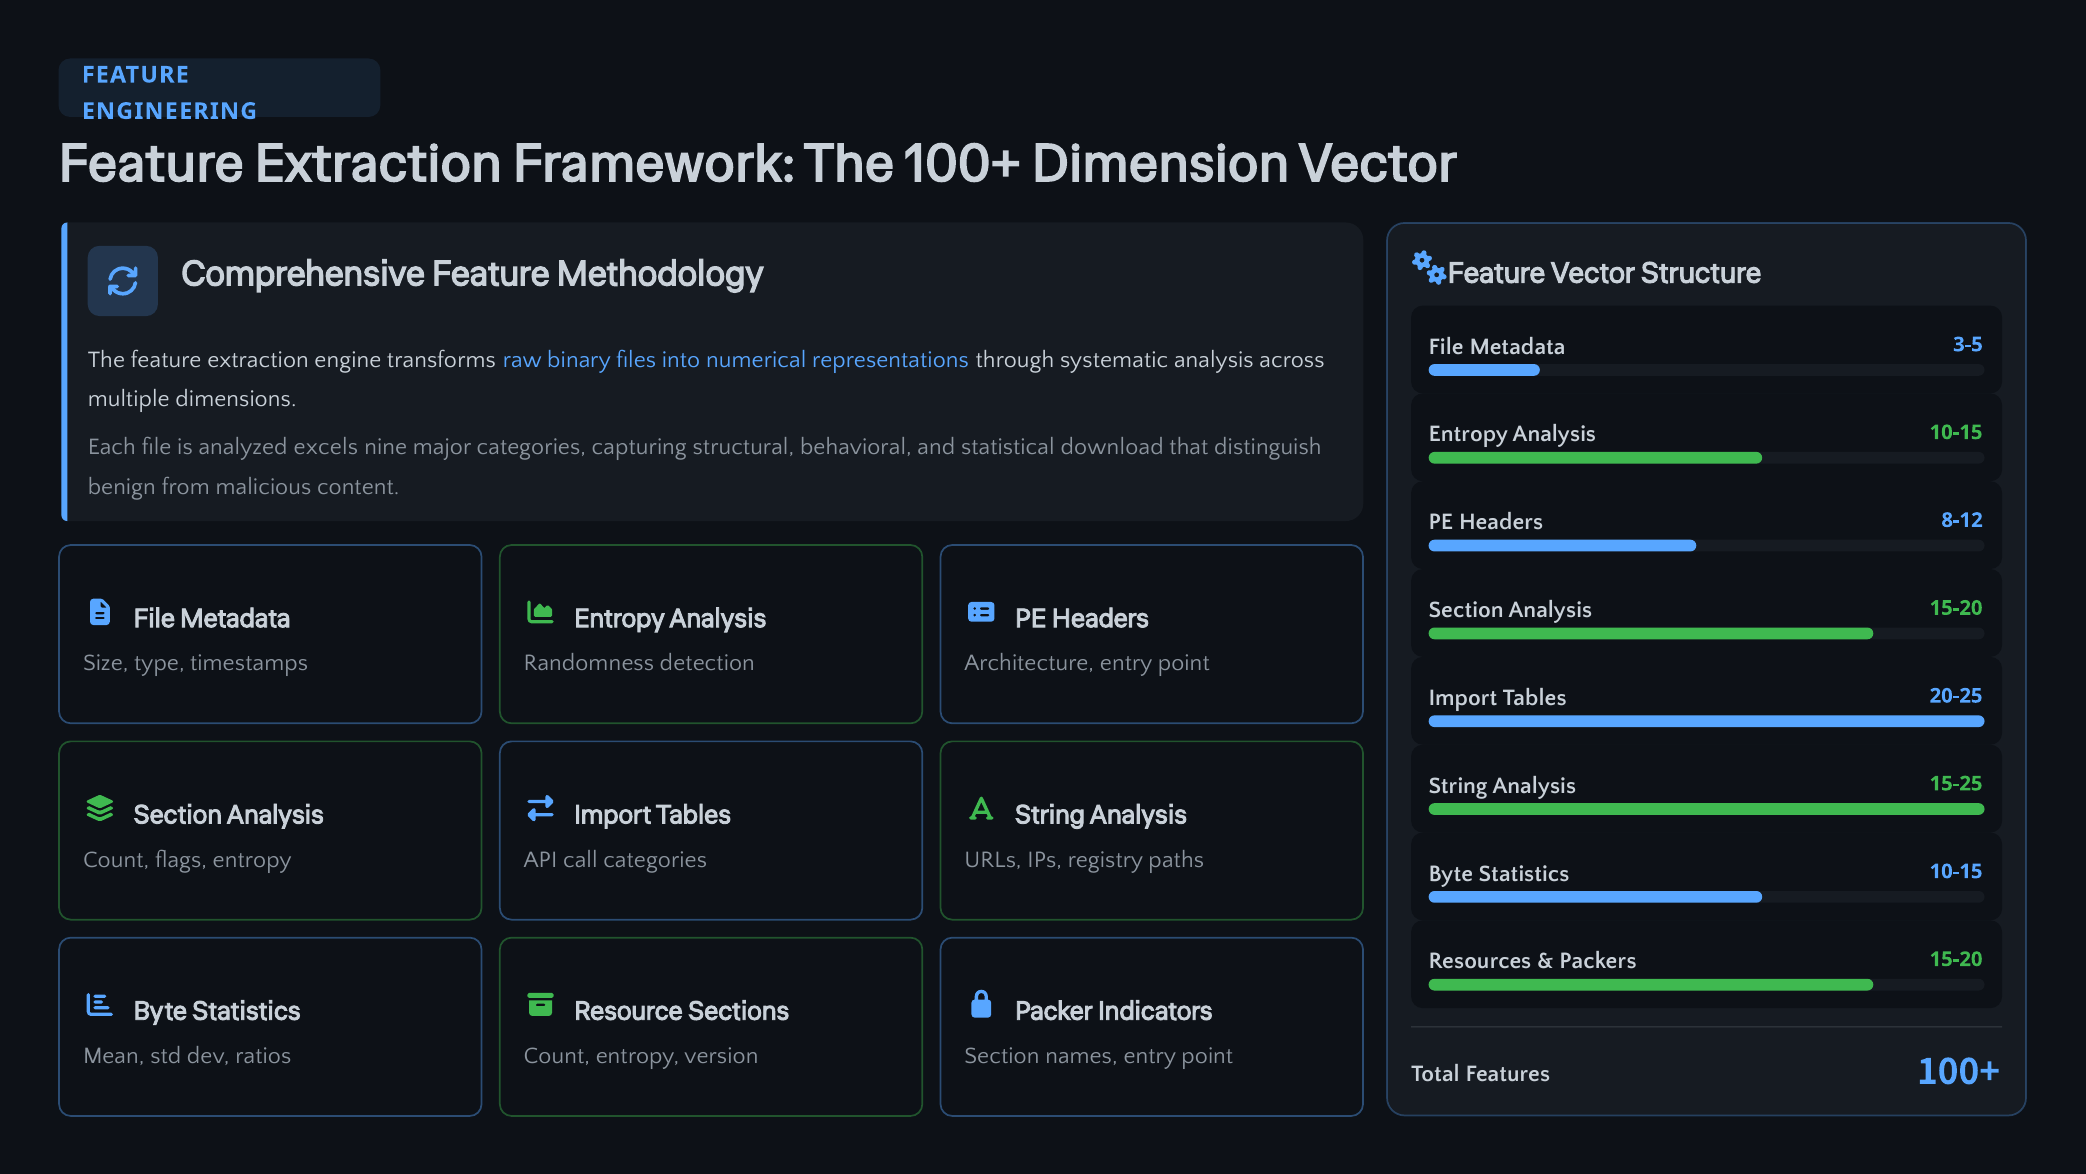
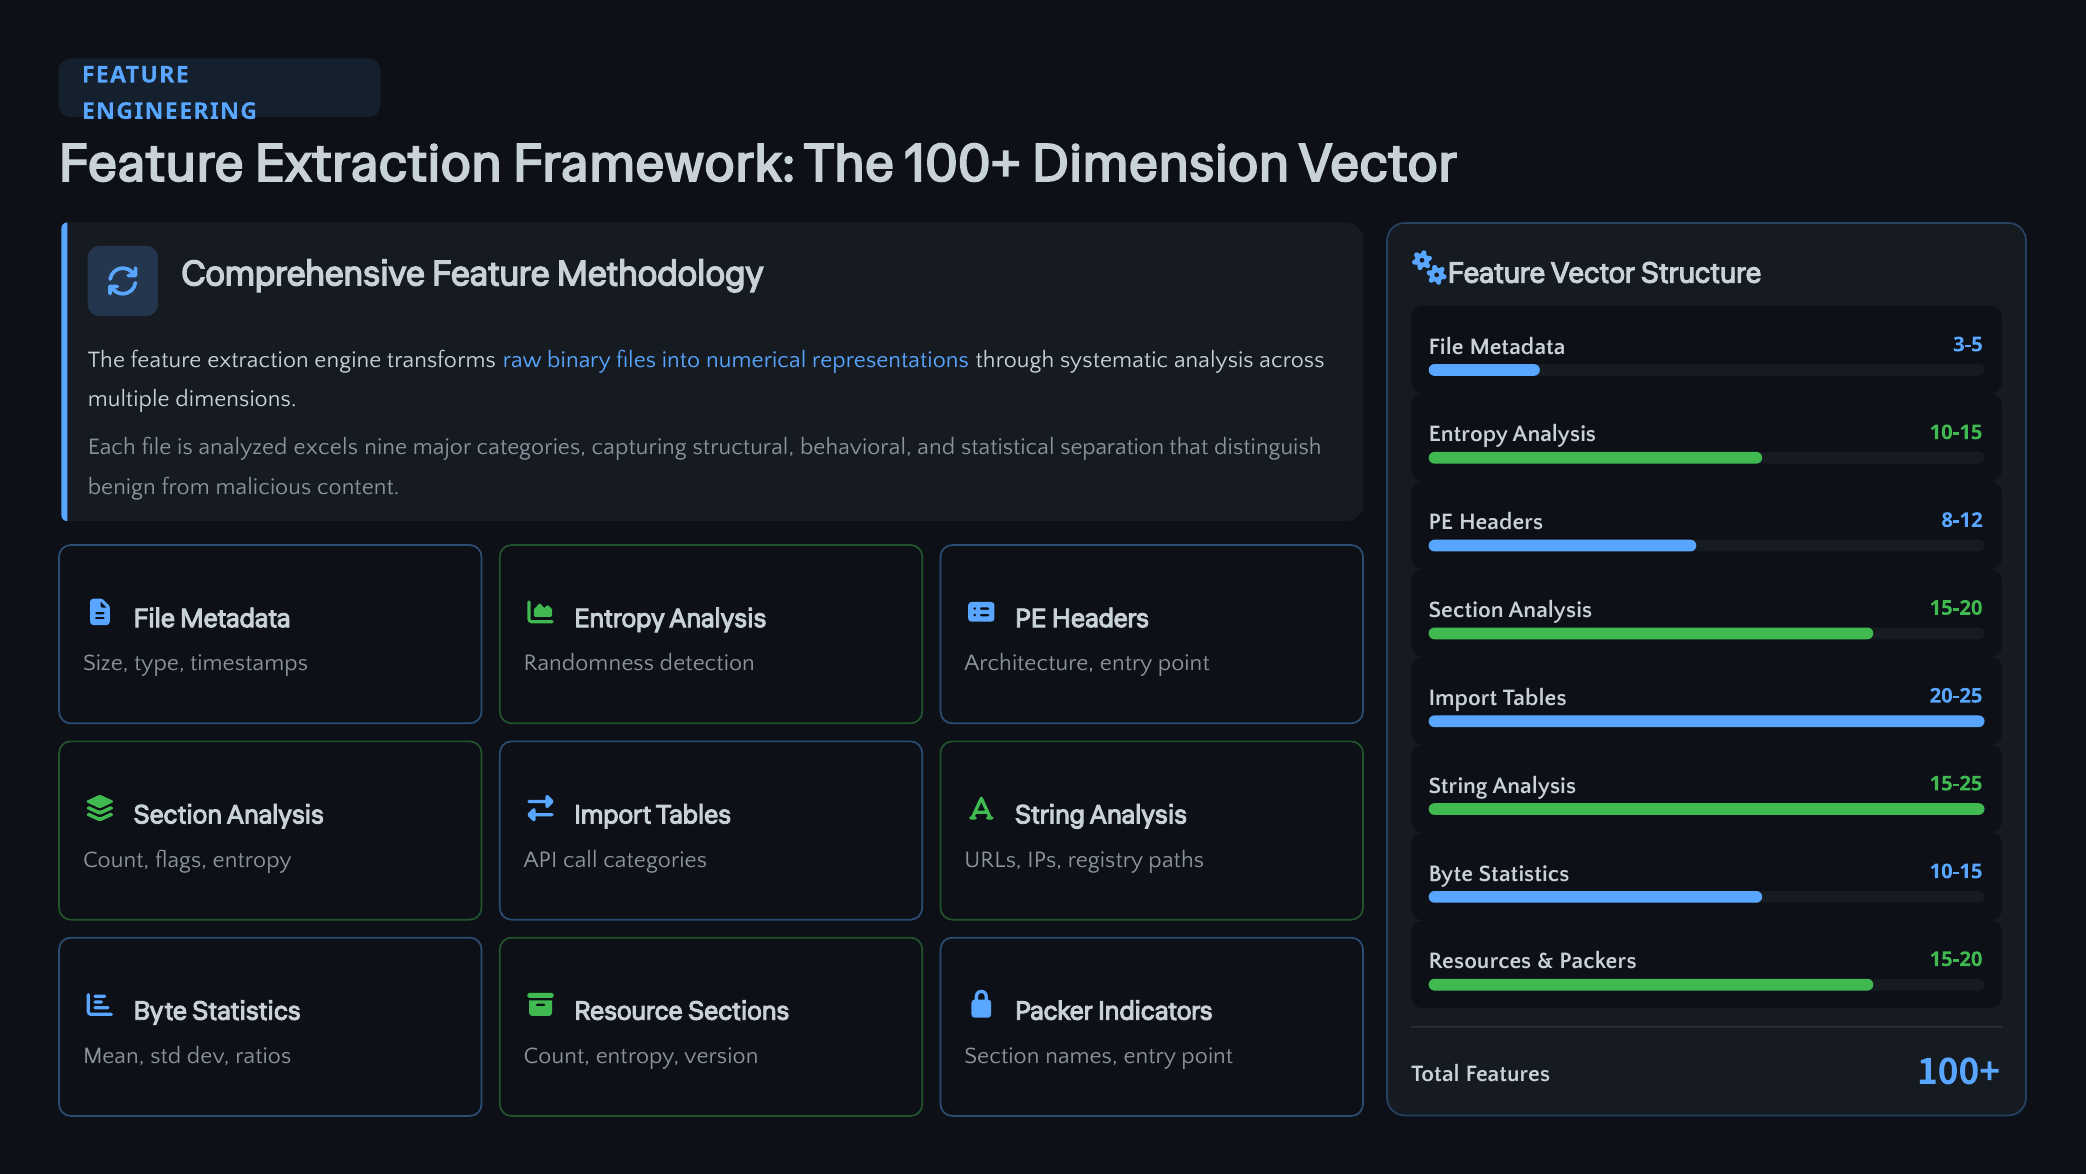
download: download -> separation
